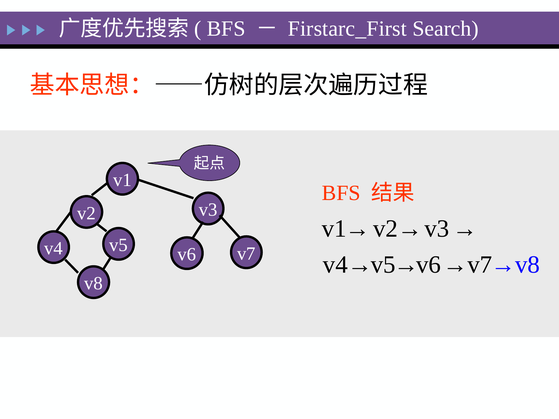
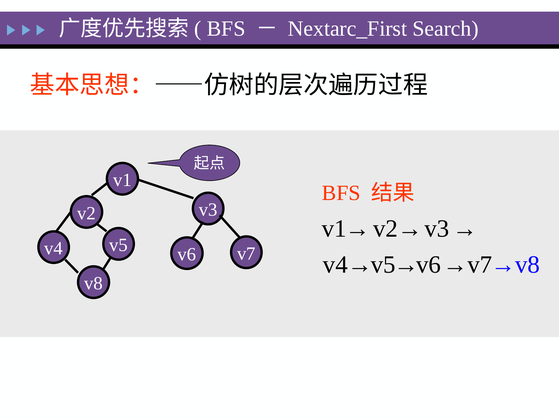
Firstarc_First: Firstarc_First -> Nextarc_First
